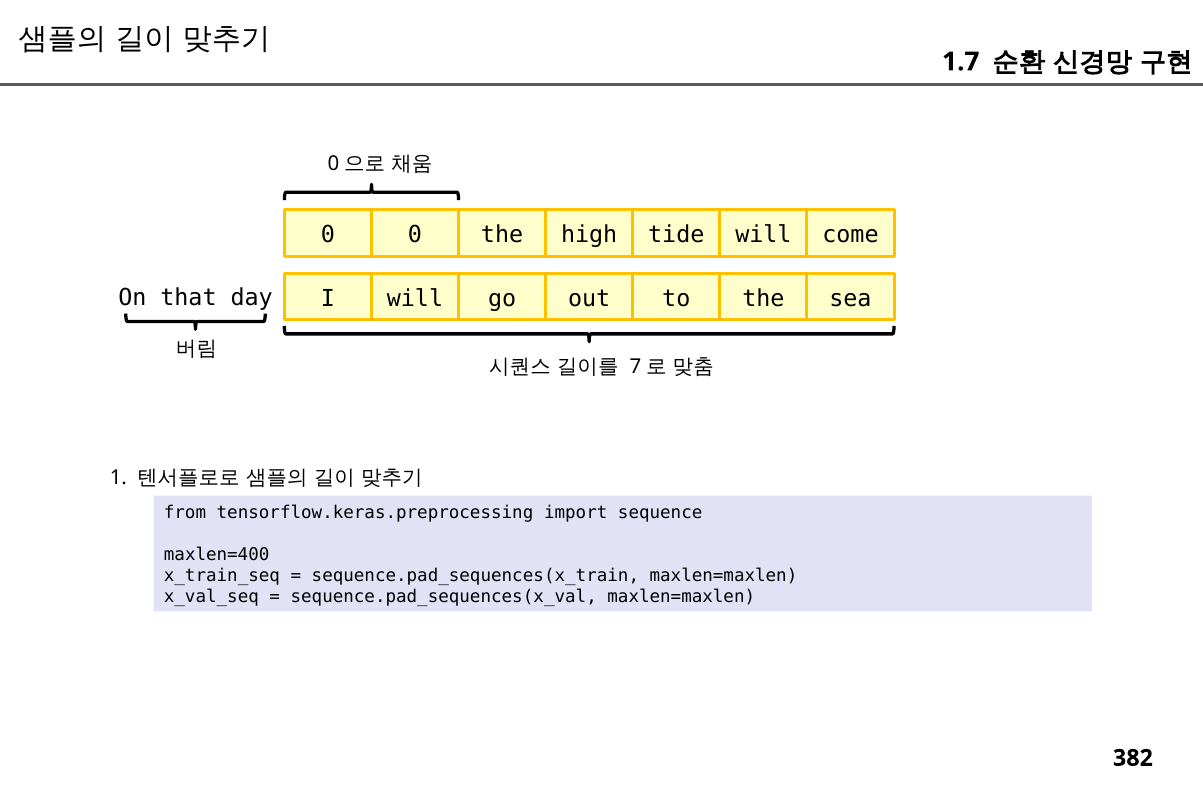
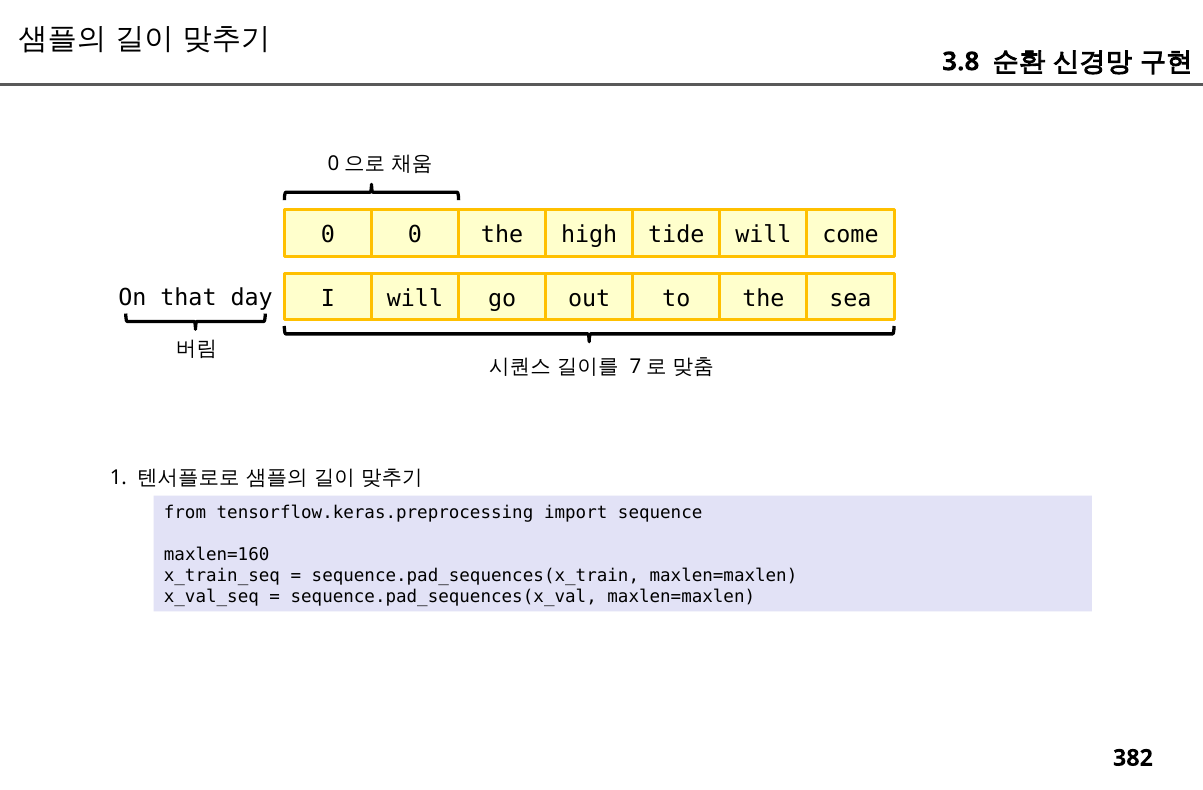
1.7: 1.7 -> 3.8
maxlen=400: maxlen=400 -> maxlen=160
